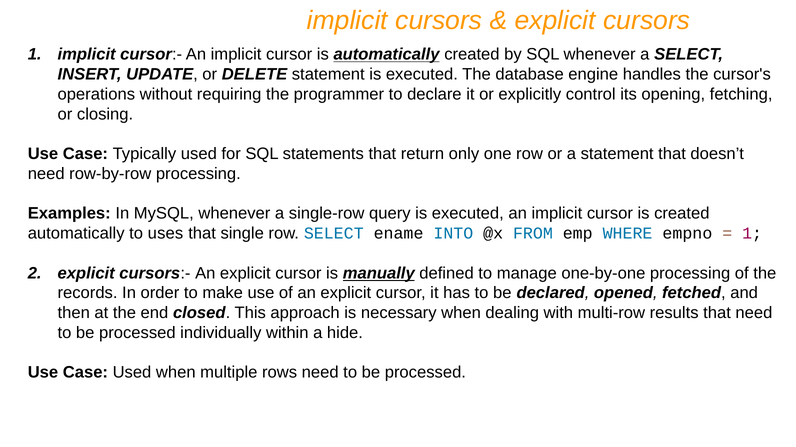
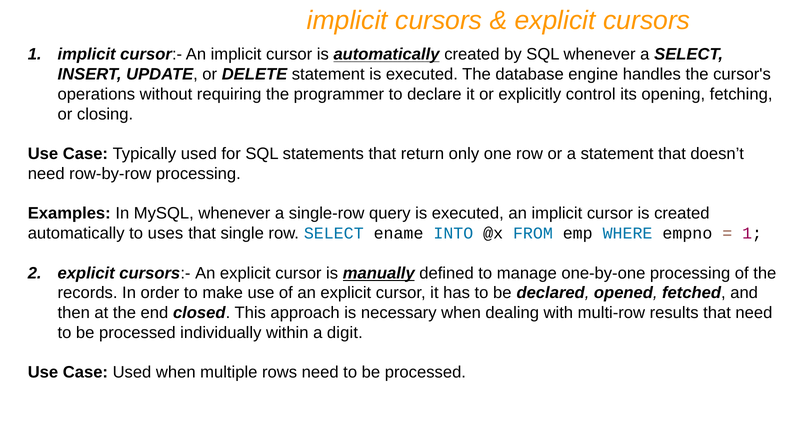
hide: hide -> digit
